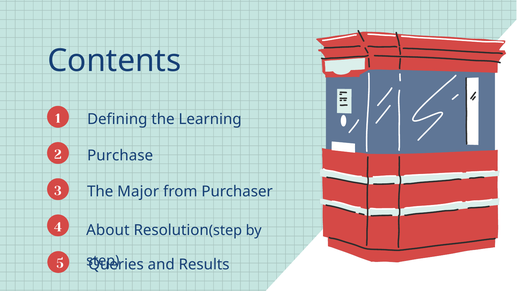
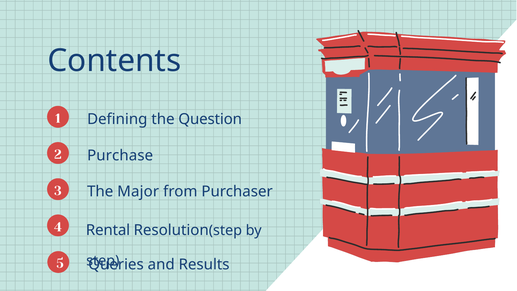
Learning: Learning -> Question
About: About -> Rental
